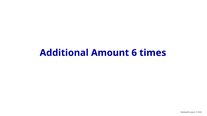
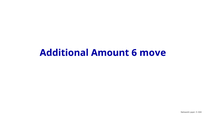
times: times -> move
